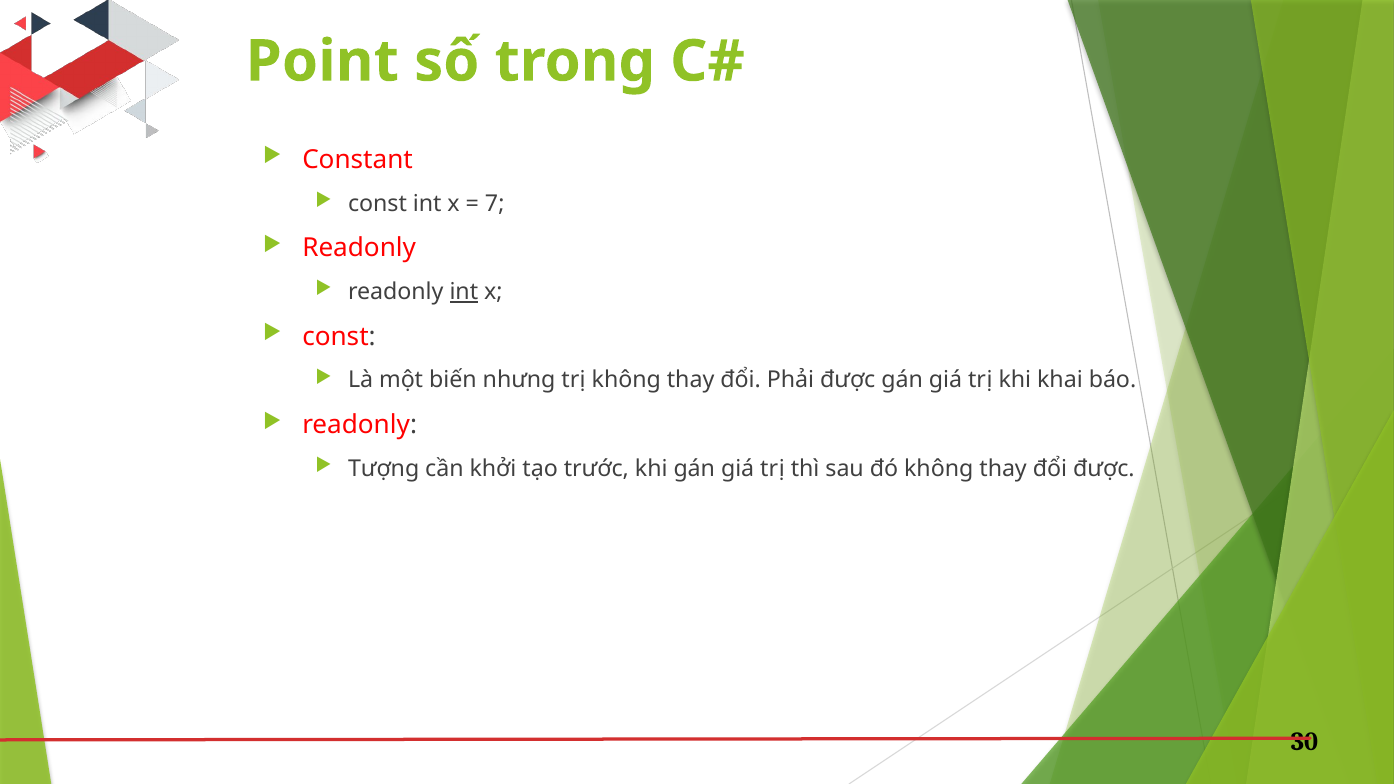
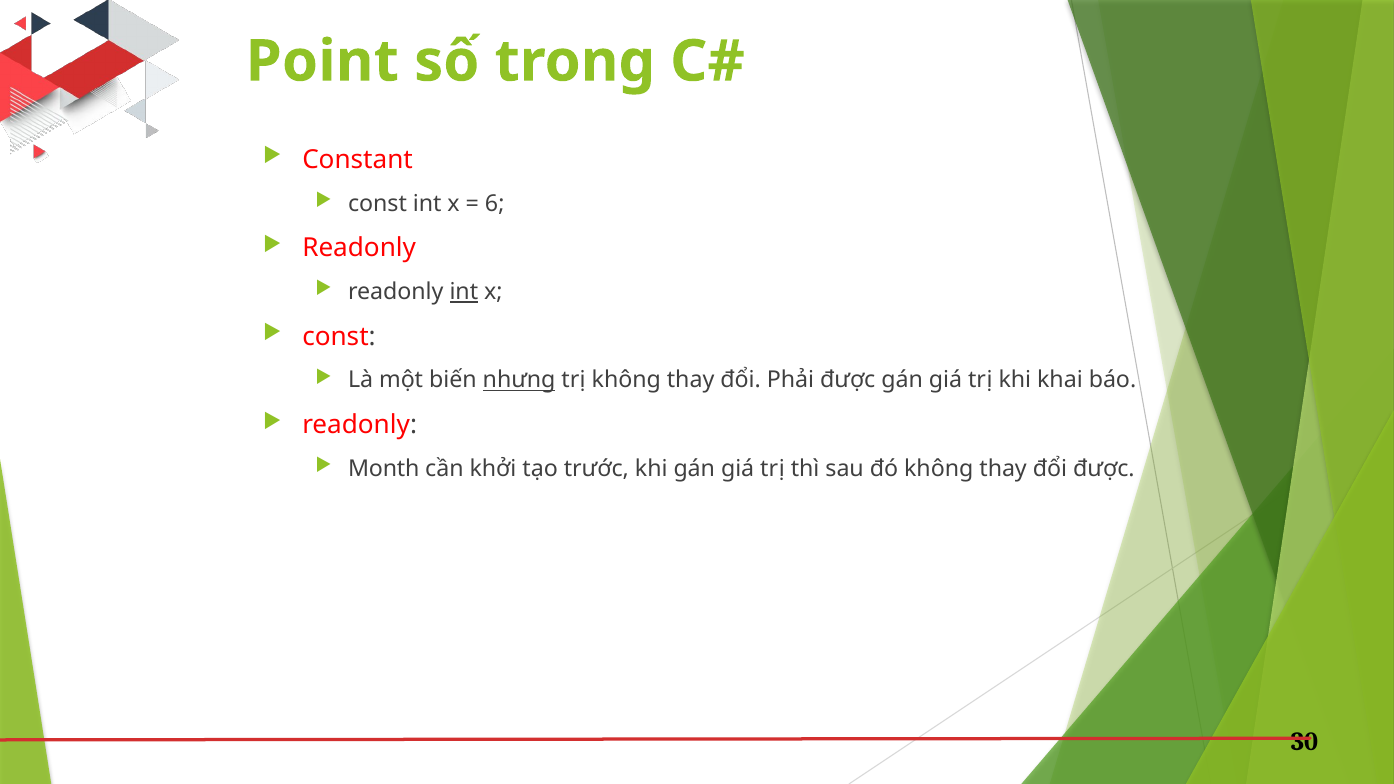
7: 7 -> 6
nhưng underline: none -> present
Tượng: Tượng -> Month
